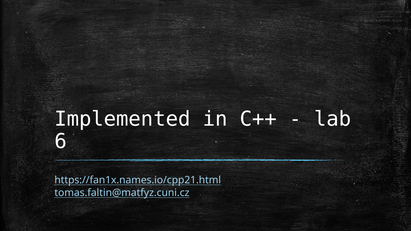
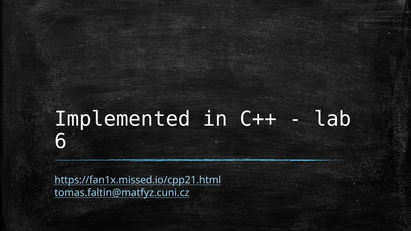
https://fan1x.names.io/cpp21.html: https://fan1x.names.io/cpp21.html -> https://fan1x.missed.io/cpp21.html
